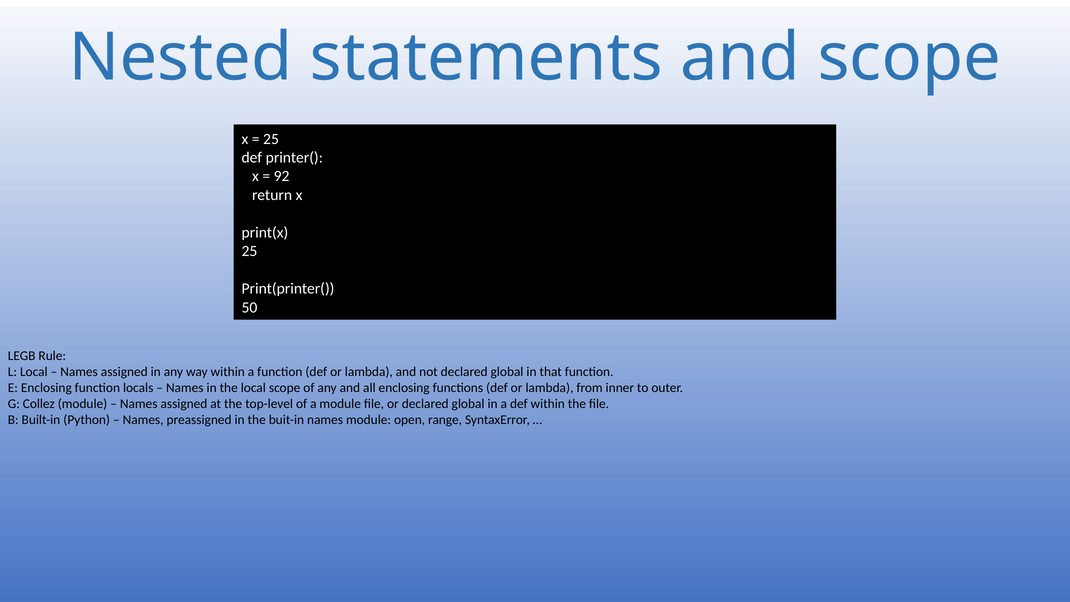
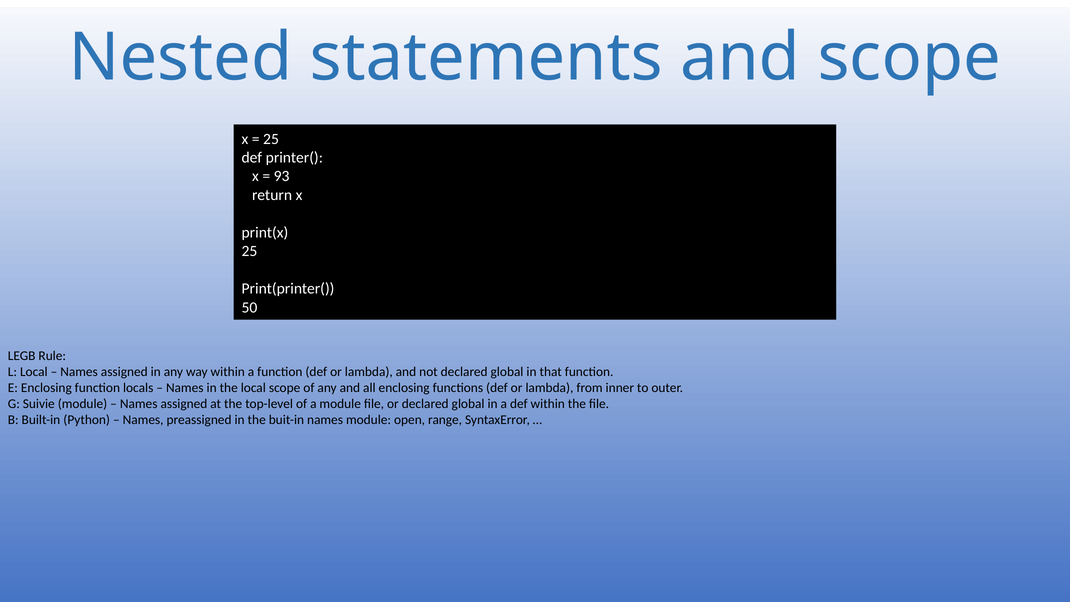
92: 92 -> 93
Collez: Collez -> Suivie
